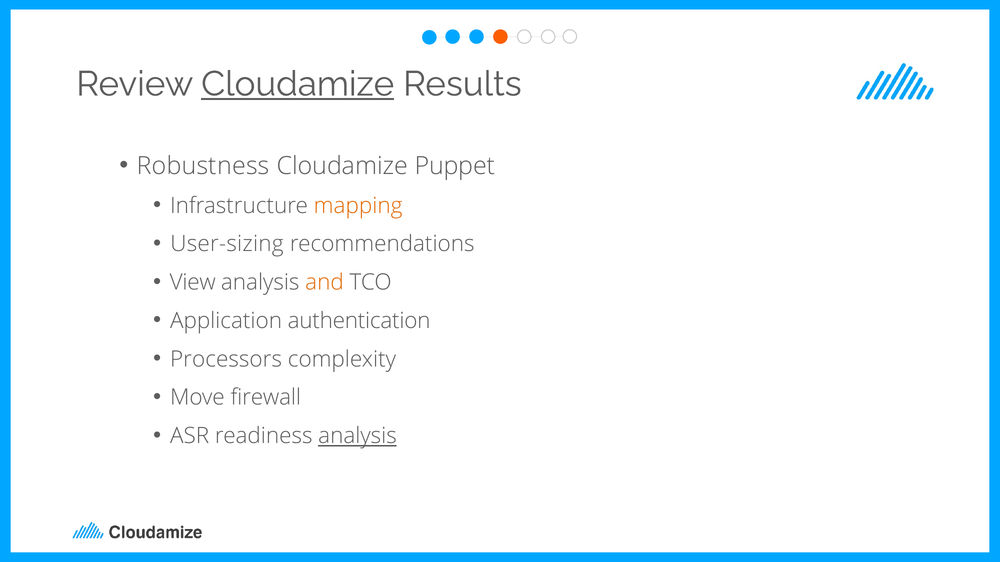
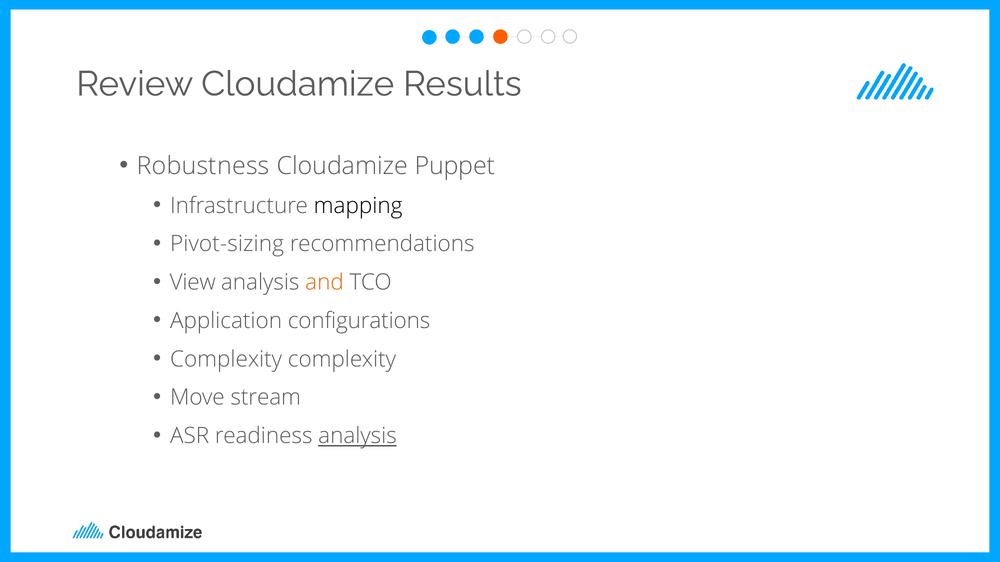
Cloudamize at (298, 84) underline: present -> none
mapping colour: orange -> black
User-sizing: User-sizing -> Pivot-sizing
authentication: authentication -> configurations
Processors at (226, 359): Processors -> Complexity
firewall: firewall -> stream
